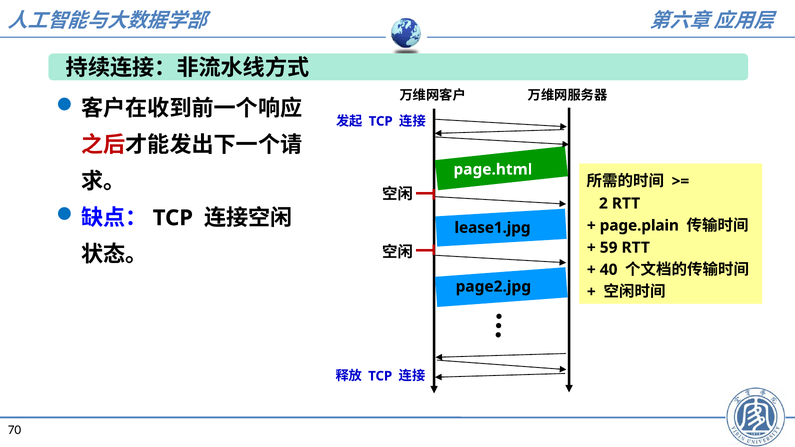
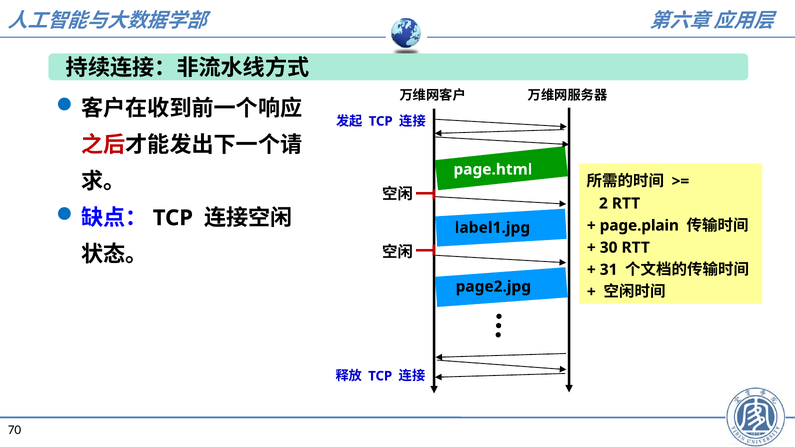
lease1.jpg: lease1.jpg -> label1.jpg
59: 59 -> 30
40: 40 -> 31
